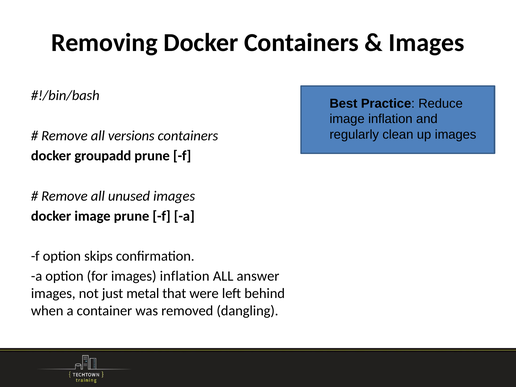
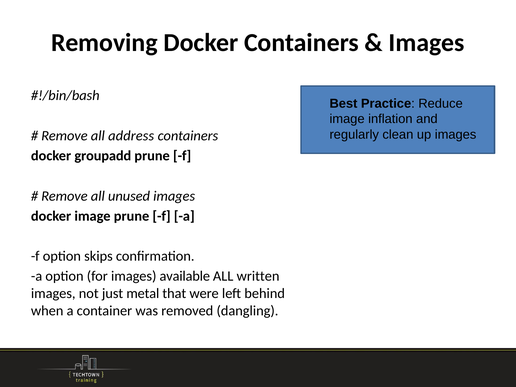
versions: versions -> address
images inflation: inflation -> available
answer: answer -> written
